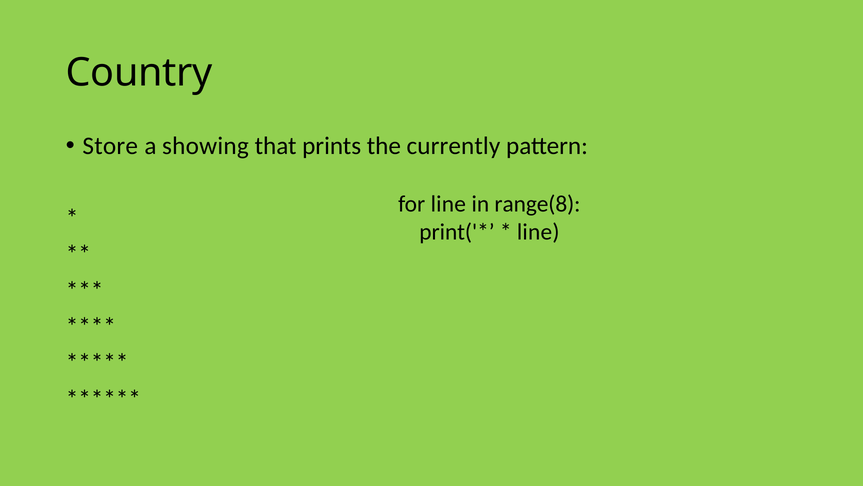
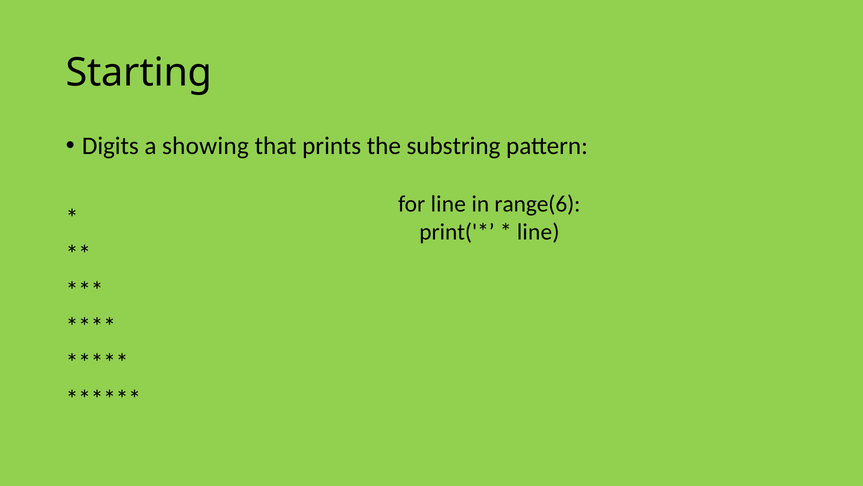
Country: Country -> Starting
Store: Store -> Digits
currently: currently -> substring
range(8: range(8 -> range(6
